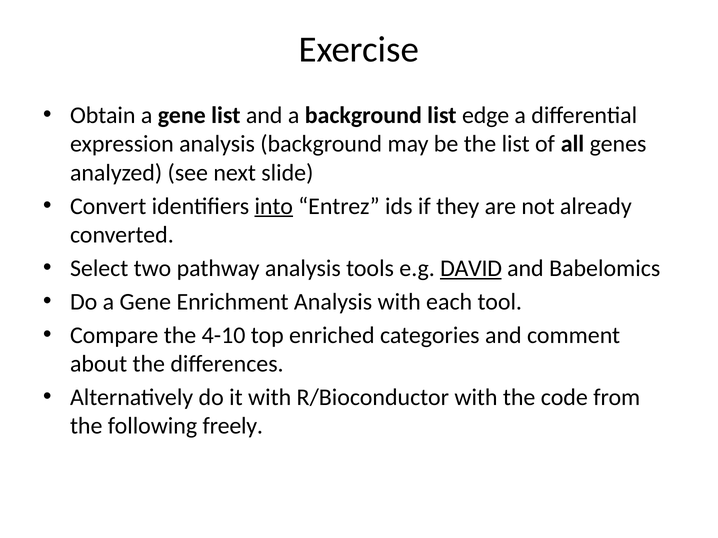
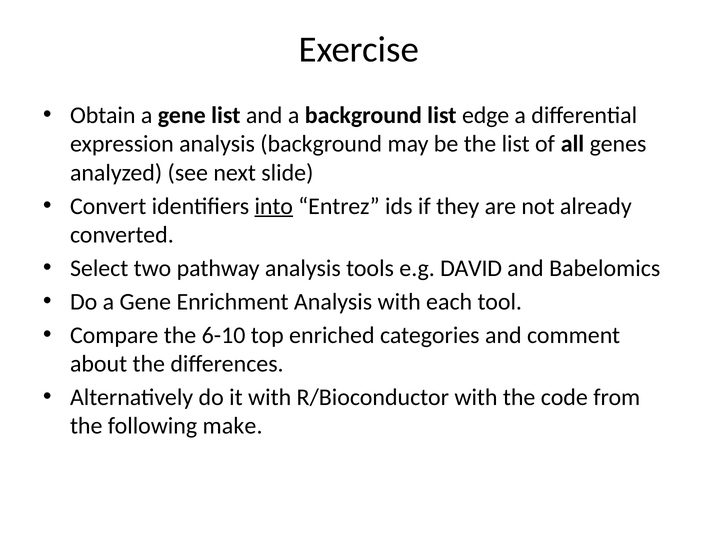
DAVID underline: present -> none
4-10: 4-10 -> 6-10
freely: freely -> make
